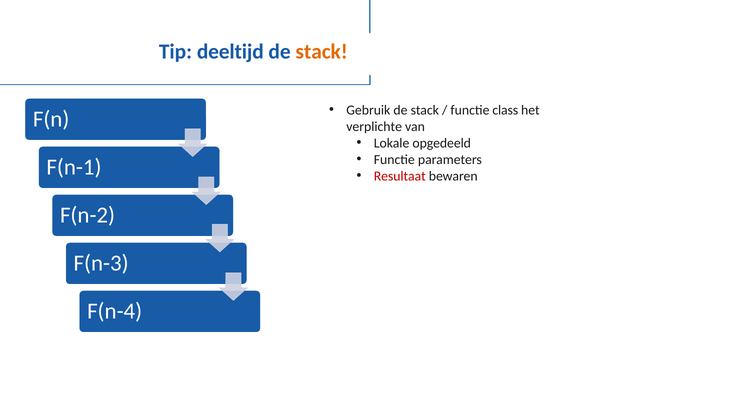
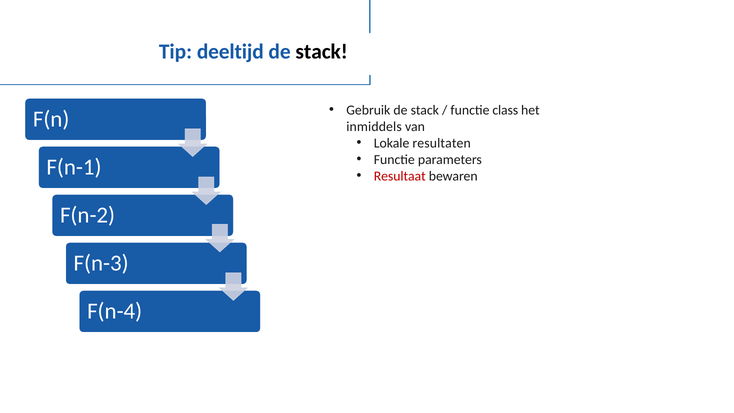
stack at (322, 51) colour: orange -> black
verplichte: verplichte -> inmiddels
opgedeeld: opgedeeld -> resultaten
